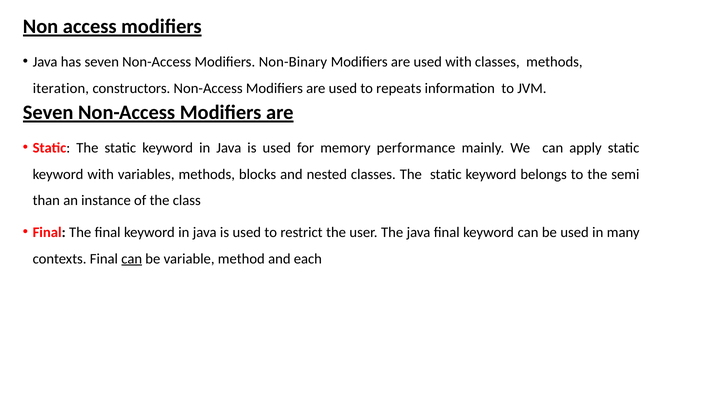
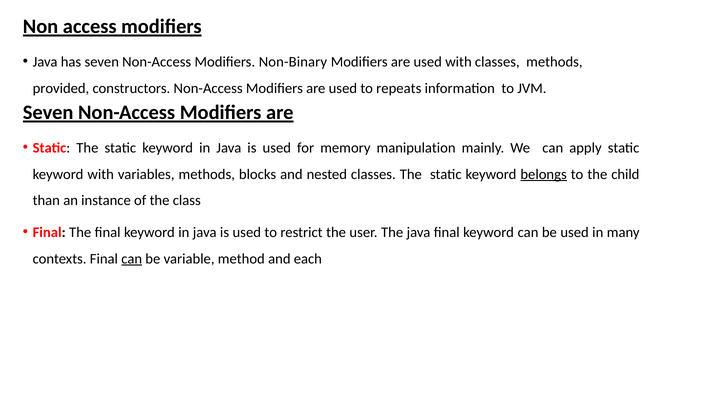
iteration: iteration -> provided
performance: performance -> manipulation
belongs underline: none -> present
semi: semi -> child
